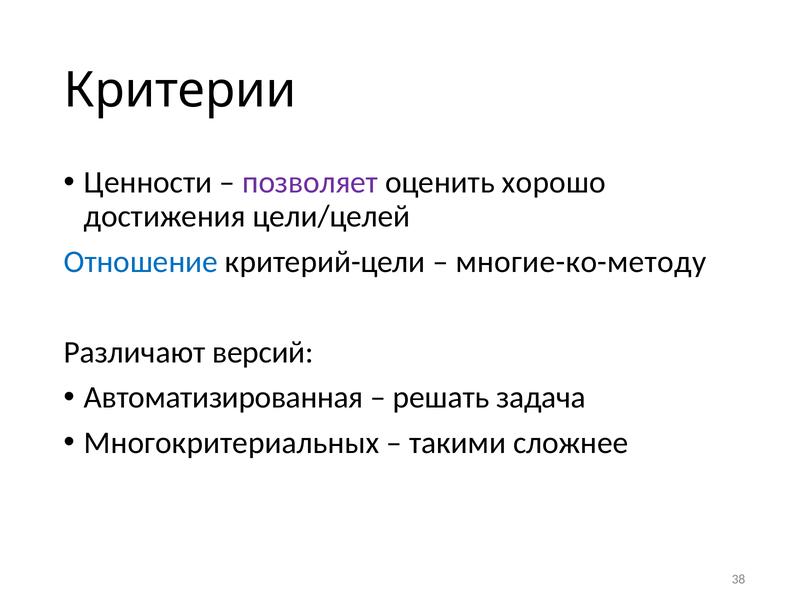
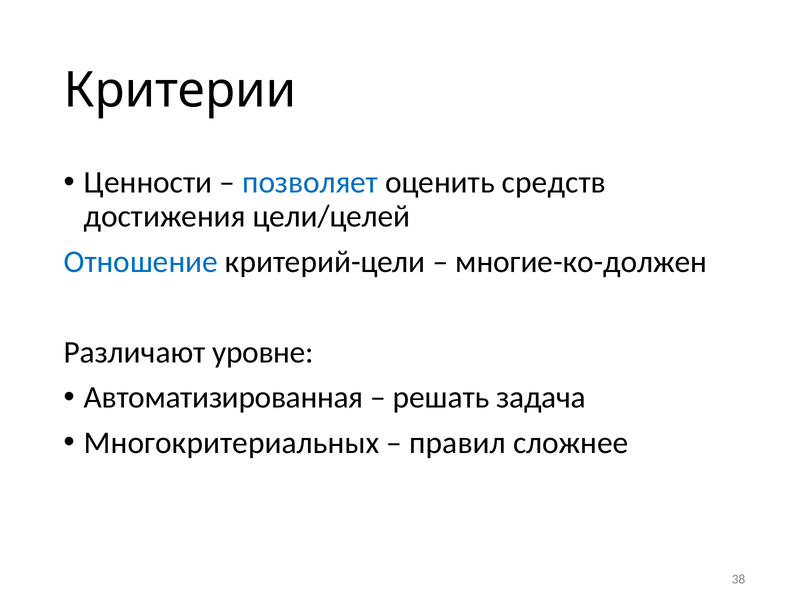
позволяет colour: purple -> blue
хорошо: хорошо -> средств
многие-ко-методу: многие-ко-методу -> многие-ко-должен
версий: версий -> уровне
такими: такими -> правил
